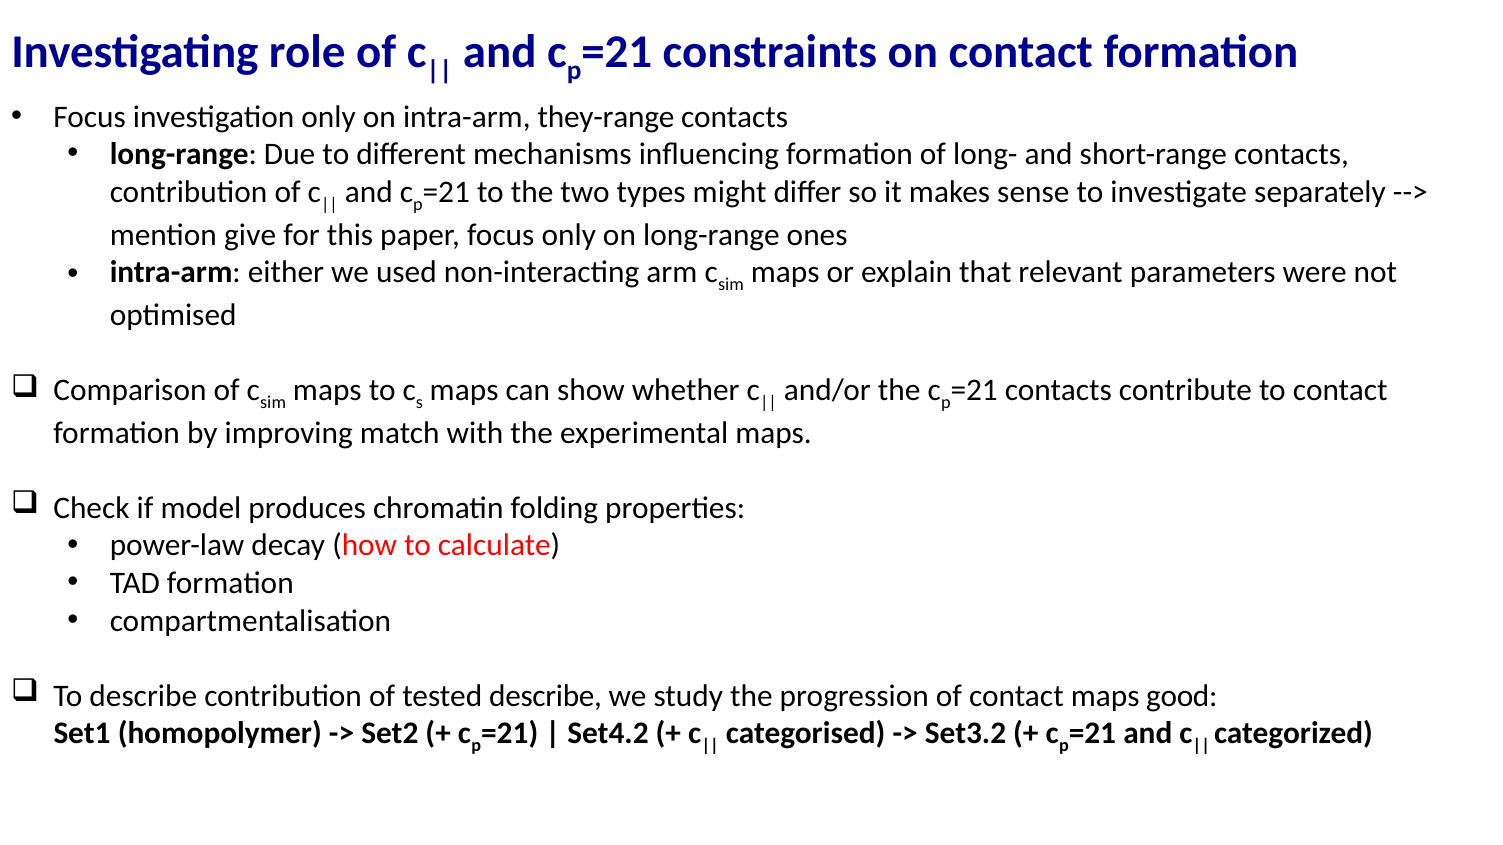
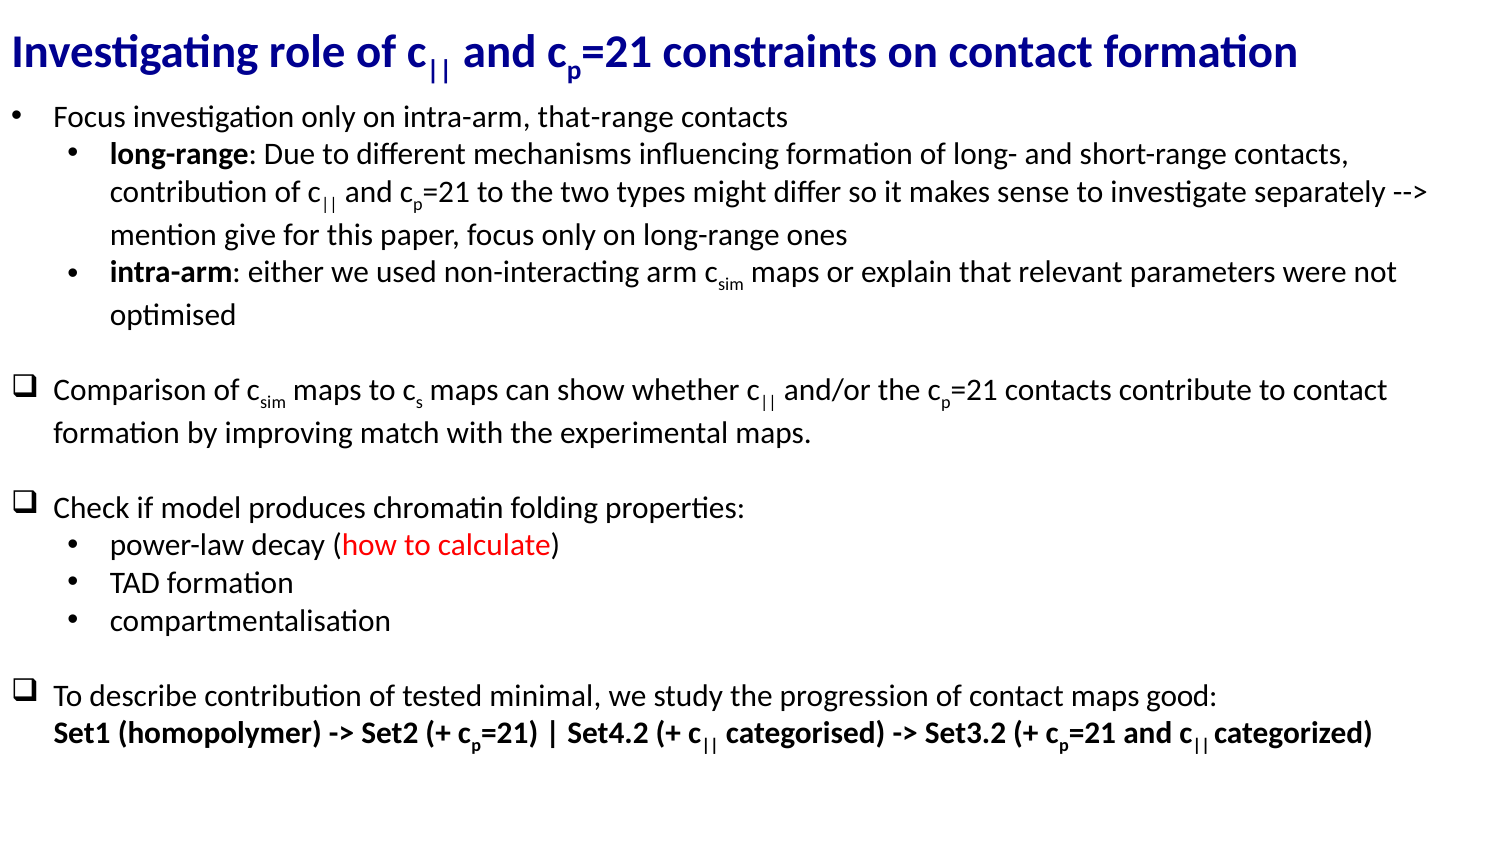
they-range: they-range -> that-range
tested describe: describe -> minimal
